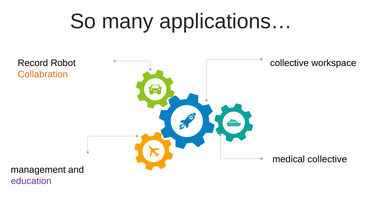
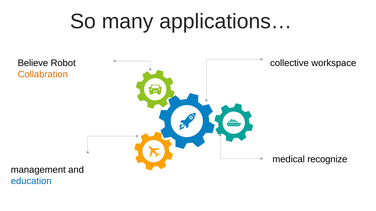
Record: Record -> Believe
medical collective: collective -> recognize
education colour: purple -> blue
